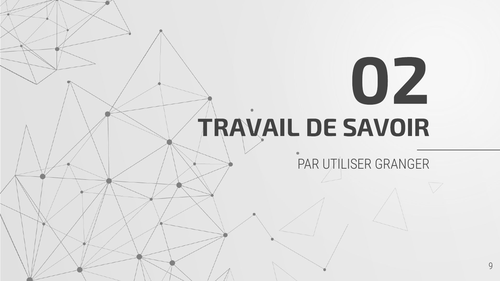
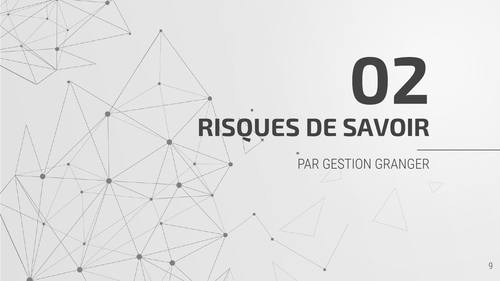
TRAVAIL: TRAVAIL -> RISQUES
UTILISER: UTILISER -> GESTION
